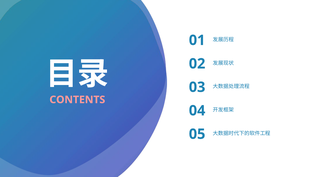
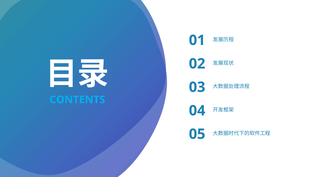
CONTENTS colour: pink -> light blue
